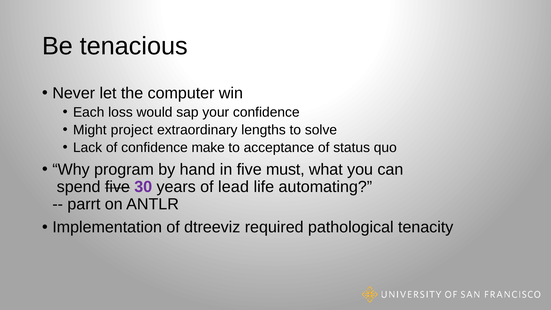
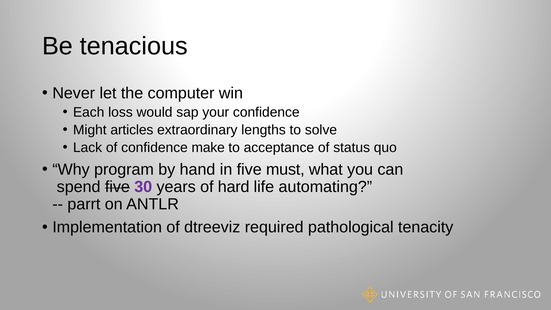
project: project -> articles
lead: lead -> hard
